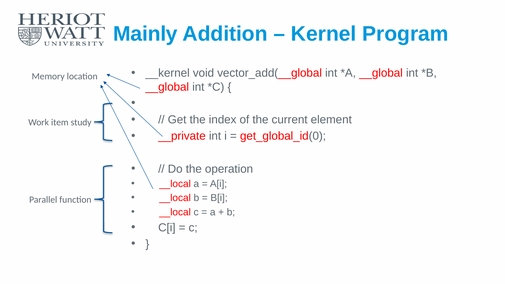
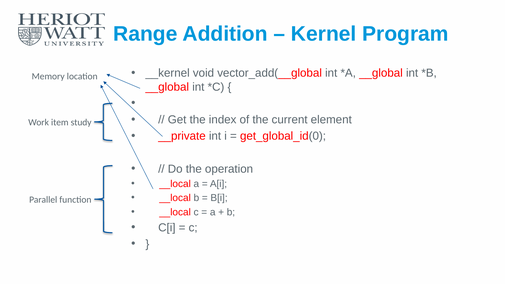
Mainly: Mainly -> Range
